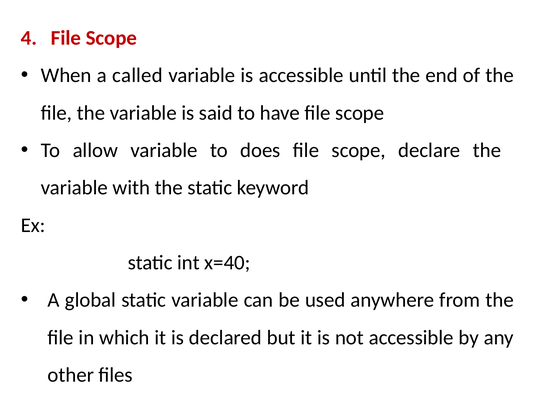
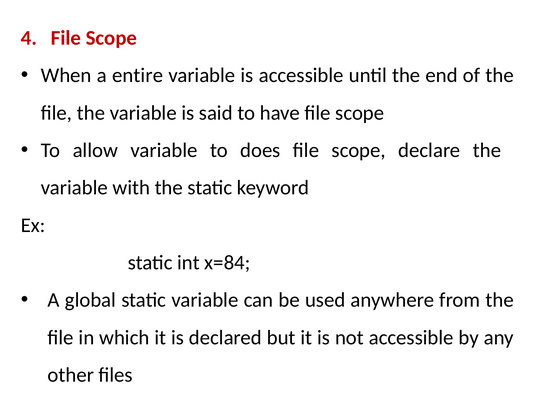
called: called -> entire
x=40: x=40 -> x=84
